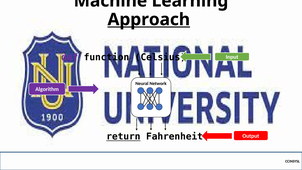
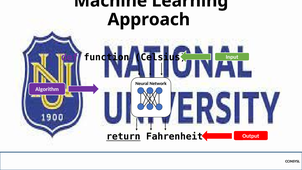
Approach underline: present -> none
